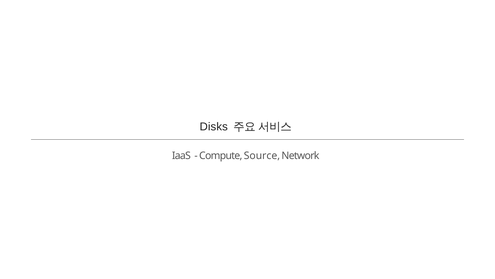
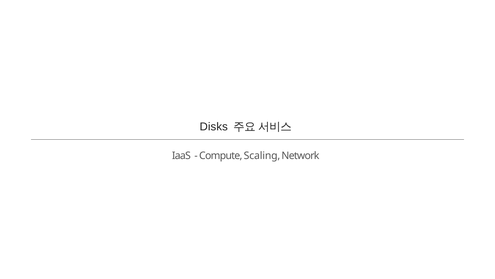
Source: Source -> Scaling
